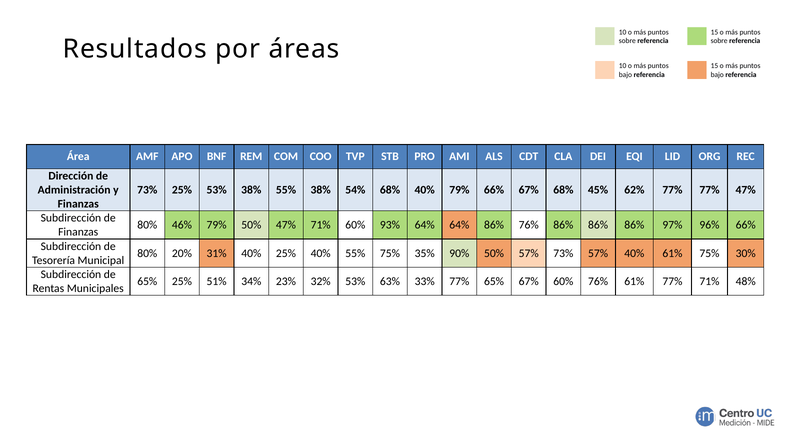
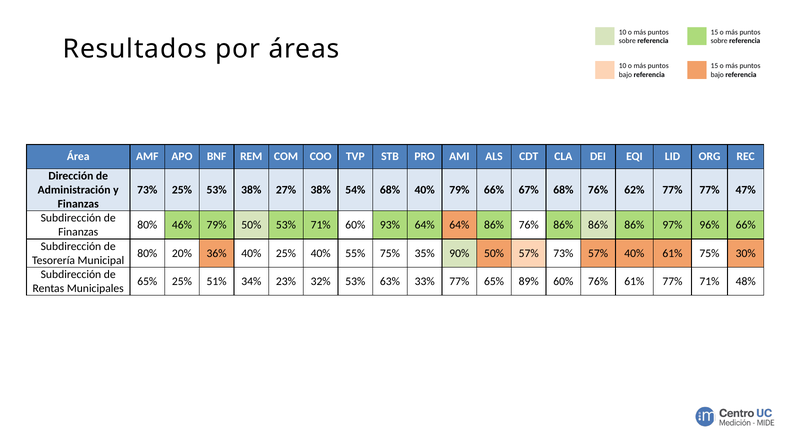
38% 55%: 55% -> 27%
68% 45%: 45% -> 76%
50% 47%: 47% -> 53%
31%: 31% -> 36%
65% 67%: 67% -> 89%
